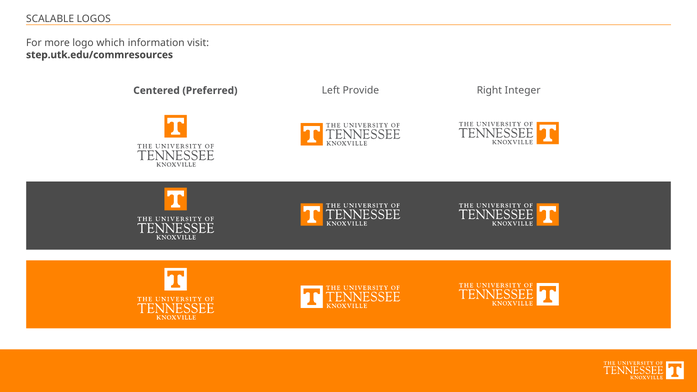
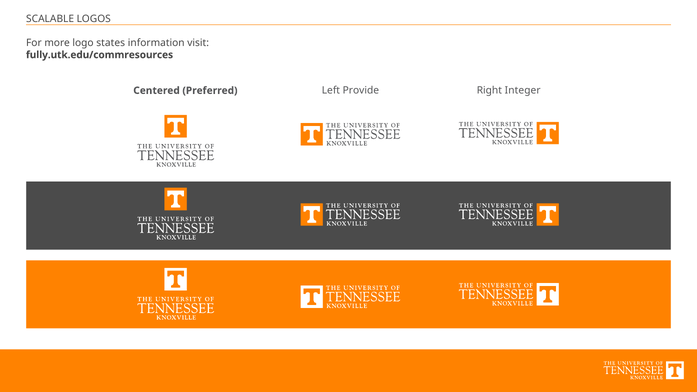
which: which -> states
step.utk.edu/commresources: step.utk.edu/commresources -> fully.utk.edu/commresources
